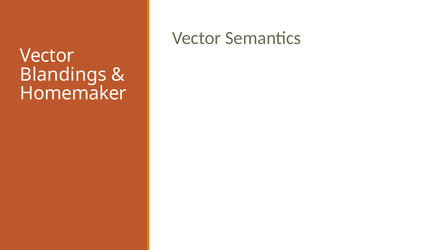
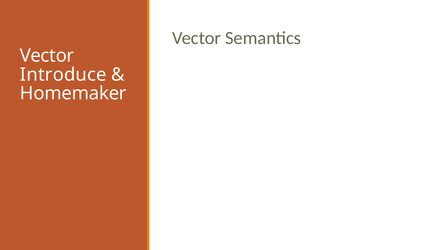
Blandings: Blandings -> Introduce
